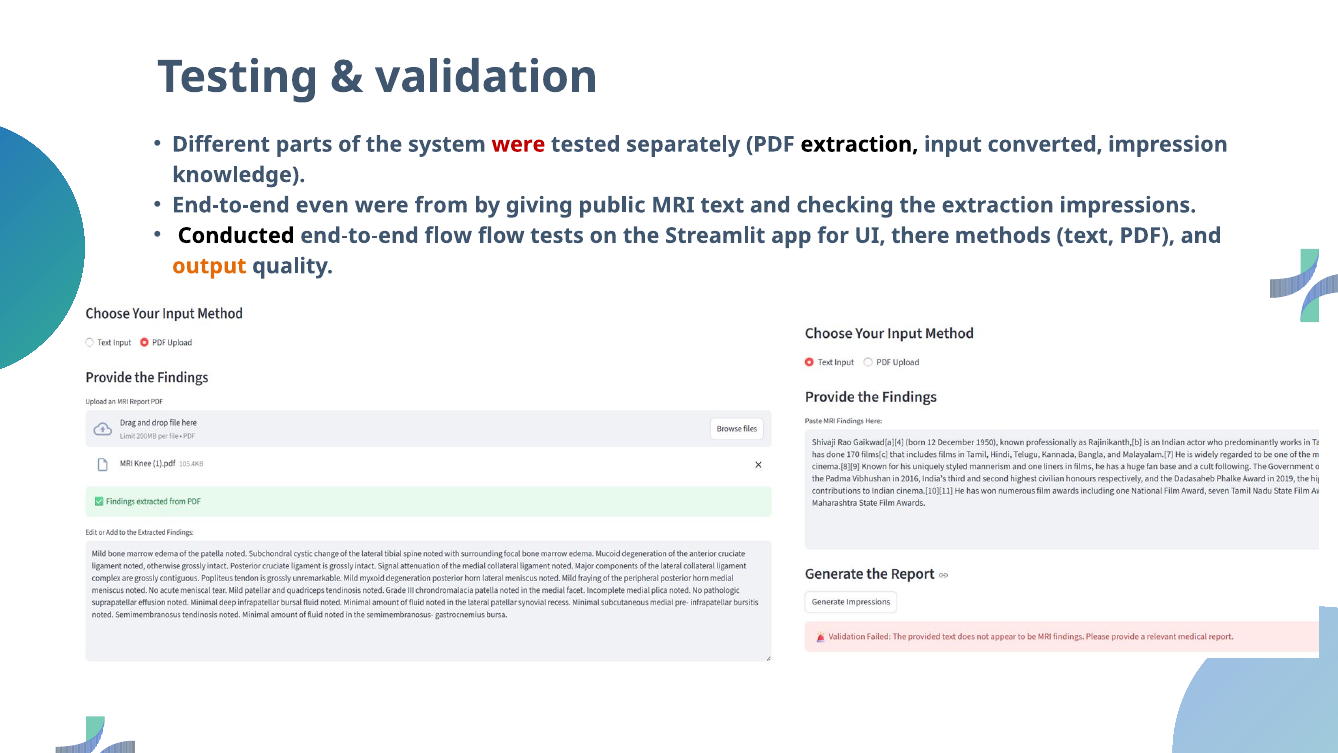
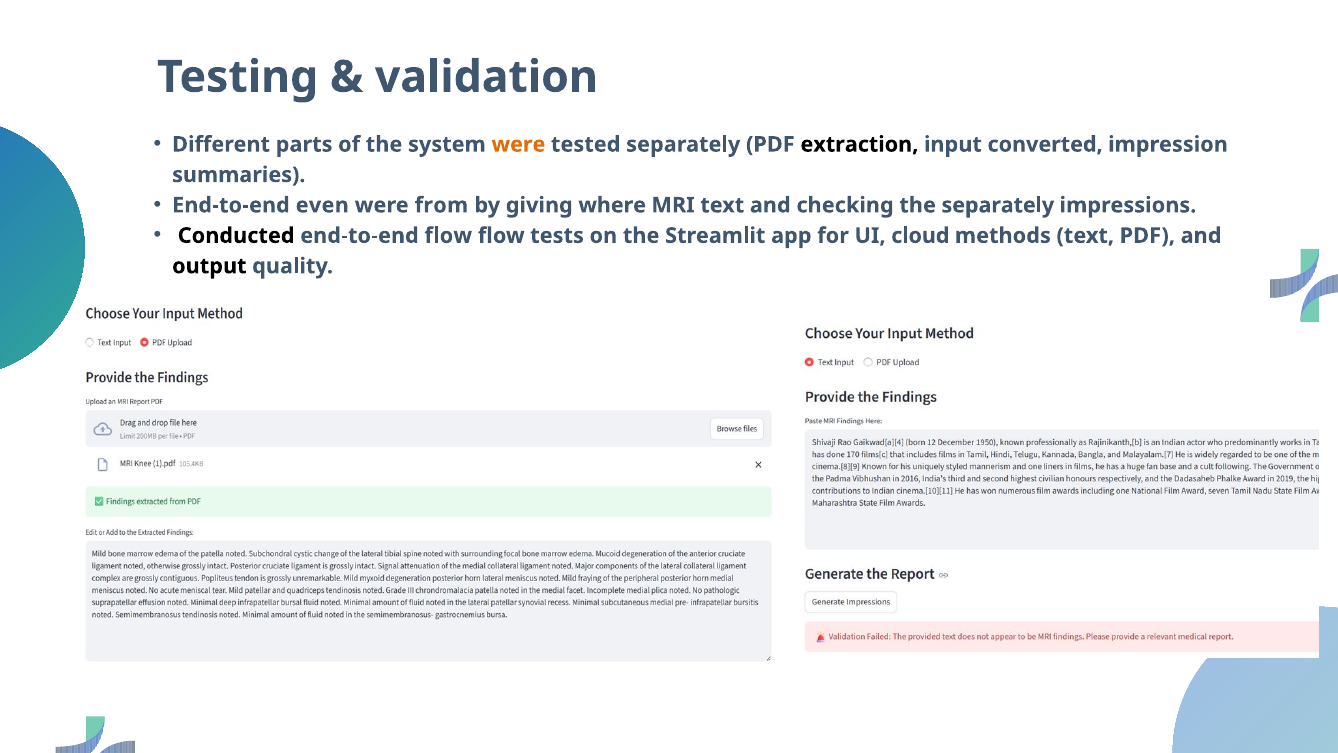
were at (518, 144) colour: red -> orange
knowledge: knowledge -> summaries
public: public -> where
the extraction: extraction -> separately
there: there -> cloud
output colour: orange -> black
